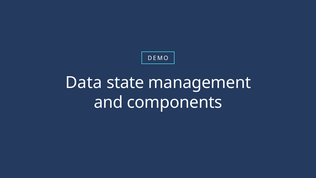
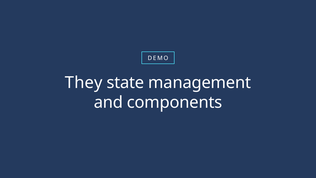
Data: Data -> They
